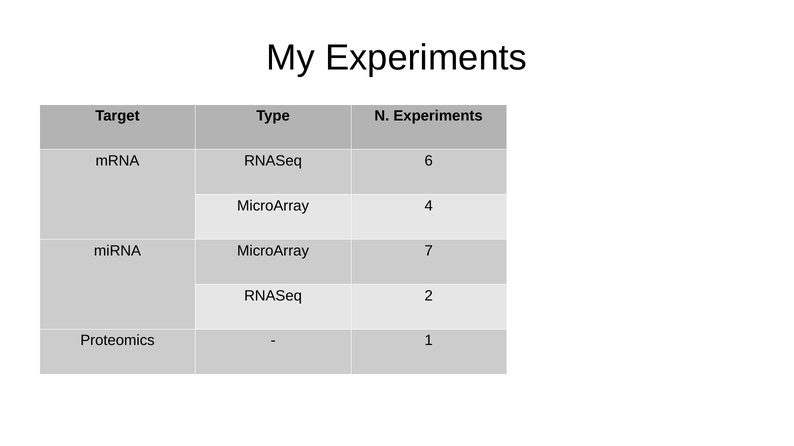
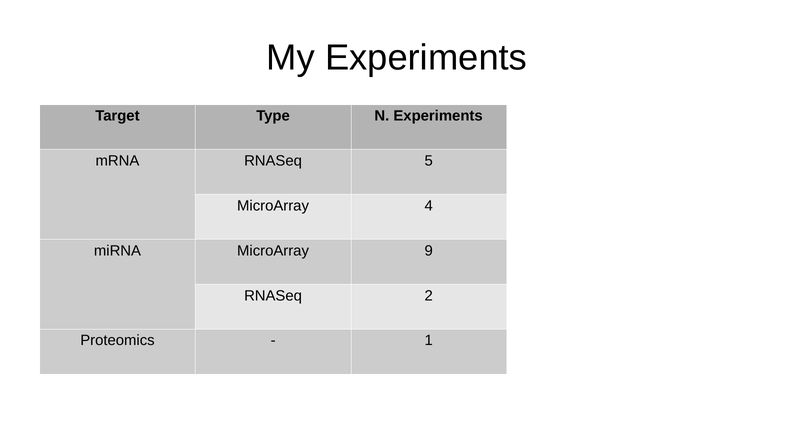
6: 6 -> 5
7: 7 -> 9
